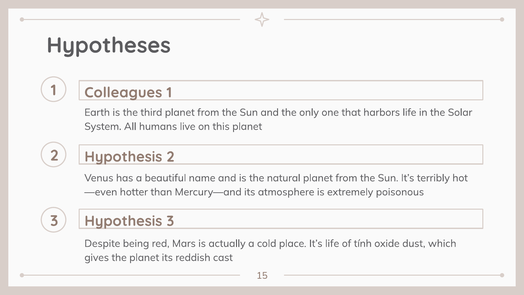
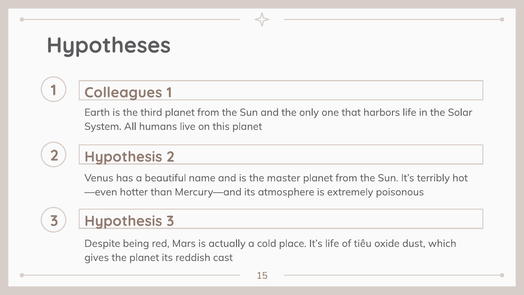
natural: natural -> master
tính: tính -> tiêu
